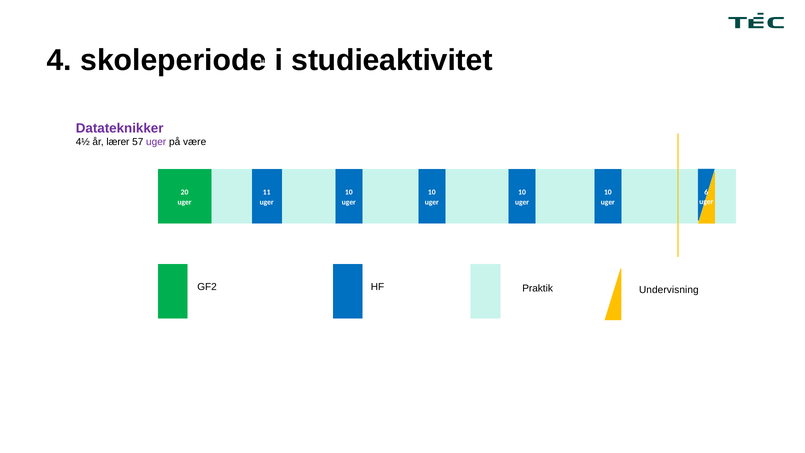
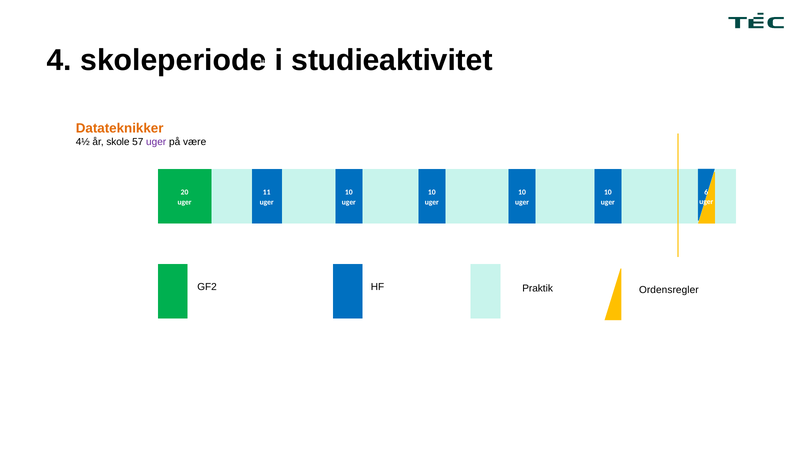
Datateknikker colour: purple -> orange
lærer: lærer -> skole
Undervisning: Undervisning -> Ordensregler
